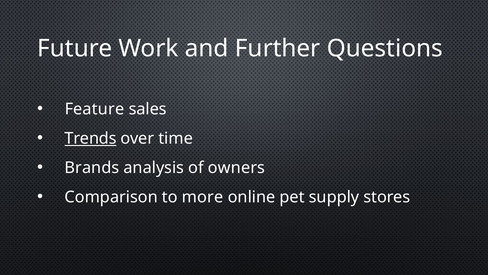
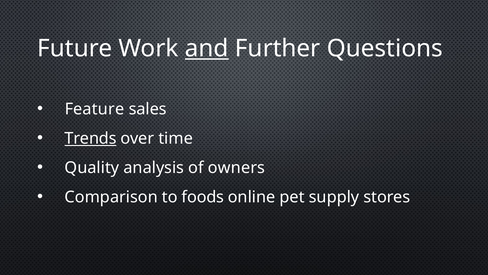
and underline: none -> present
Brands: Brands -> Quality
more: more -> foods
